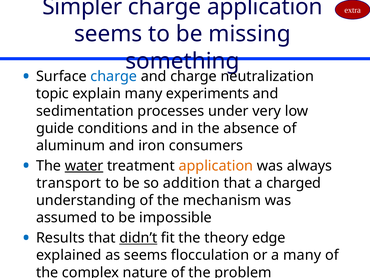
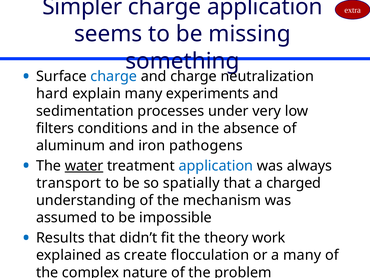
topic: topic -> hard
guide: guide -> filters
consumers: consumers -> pathogens
application at (216, 166) colour: orange -> blue
addition: addition -> spatially
didn’t underline: present -> none
edge: edge -> work
as seems: seems -> create
